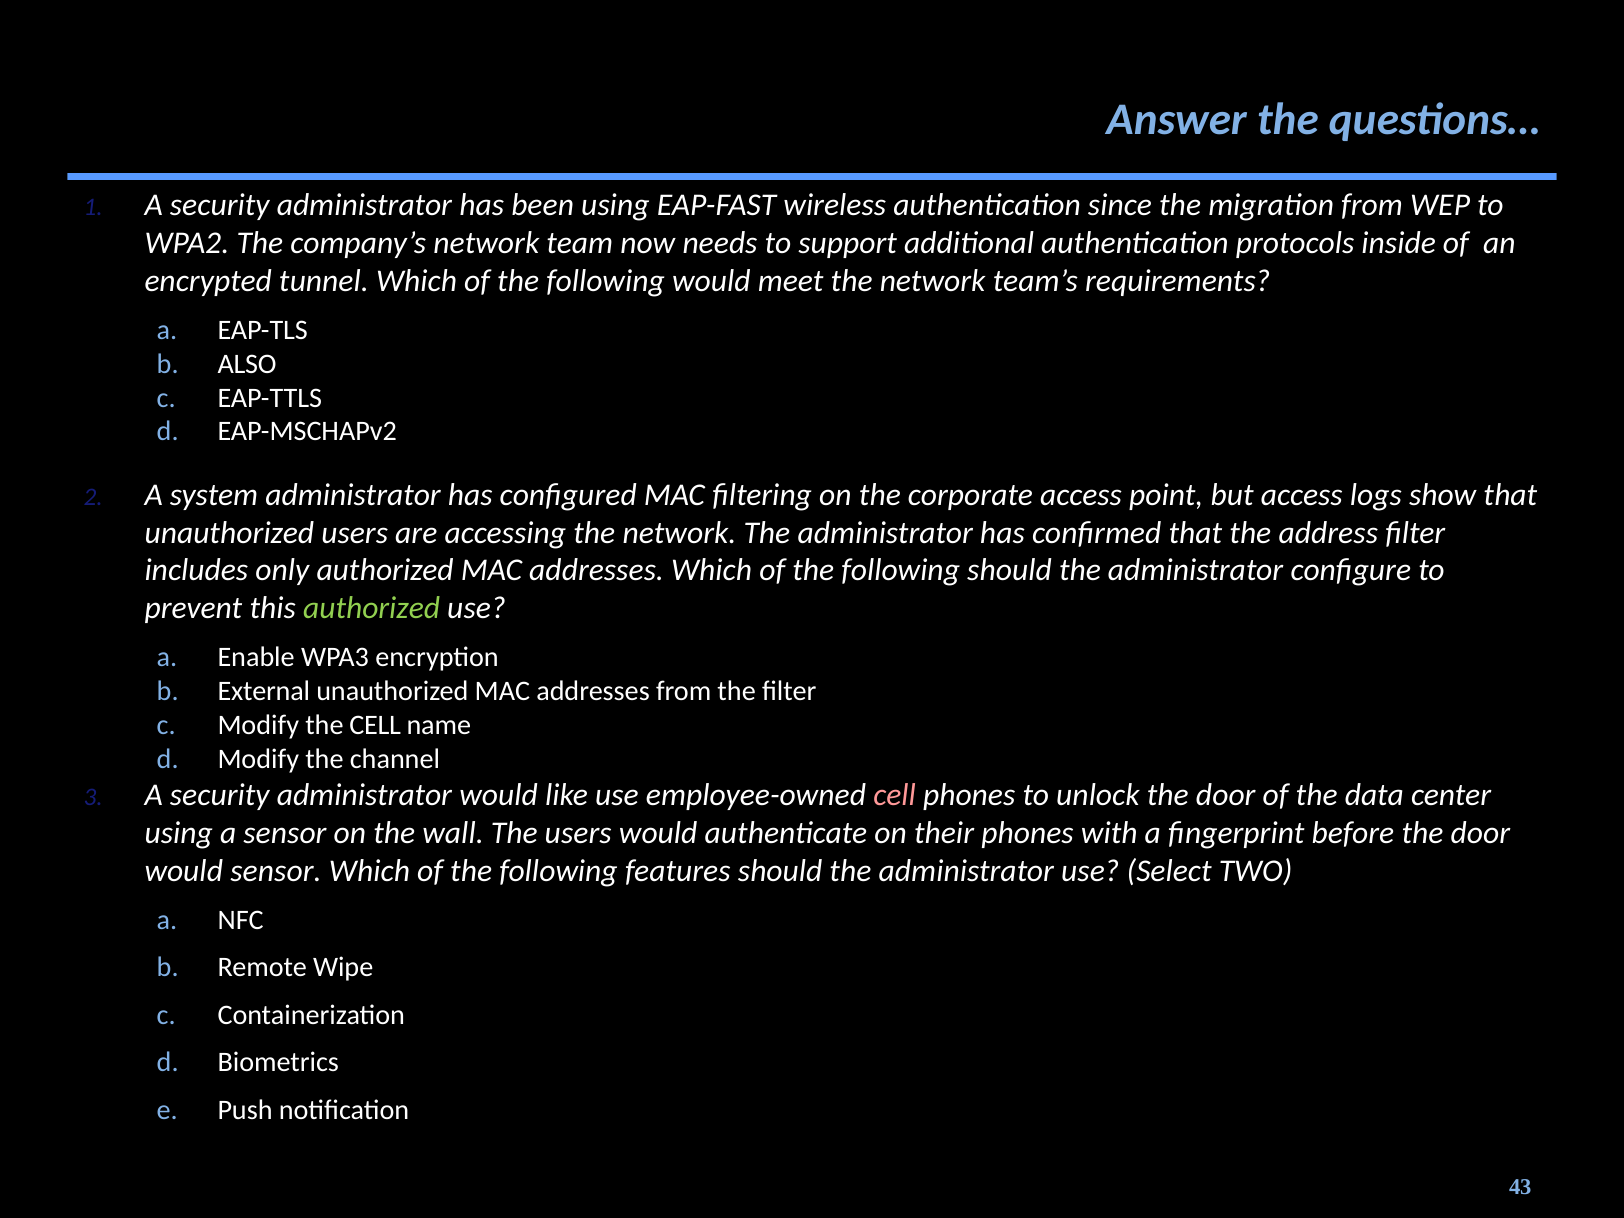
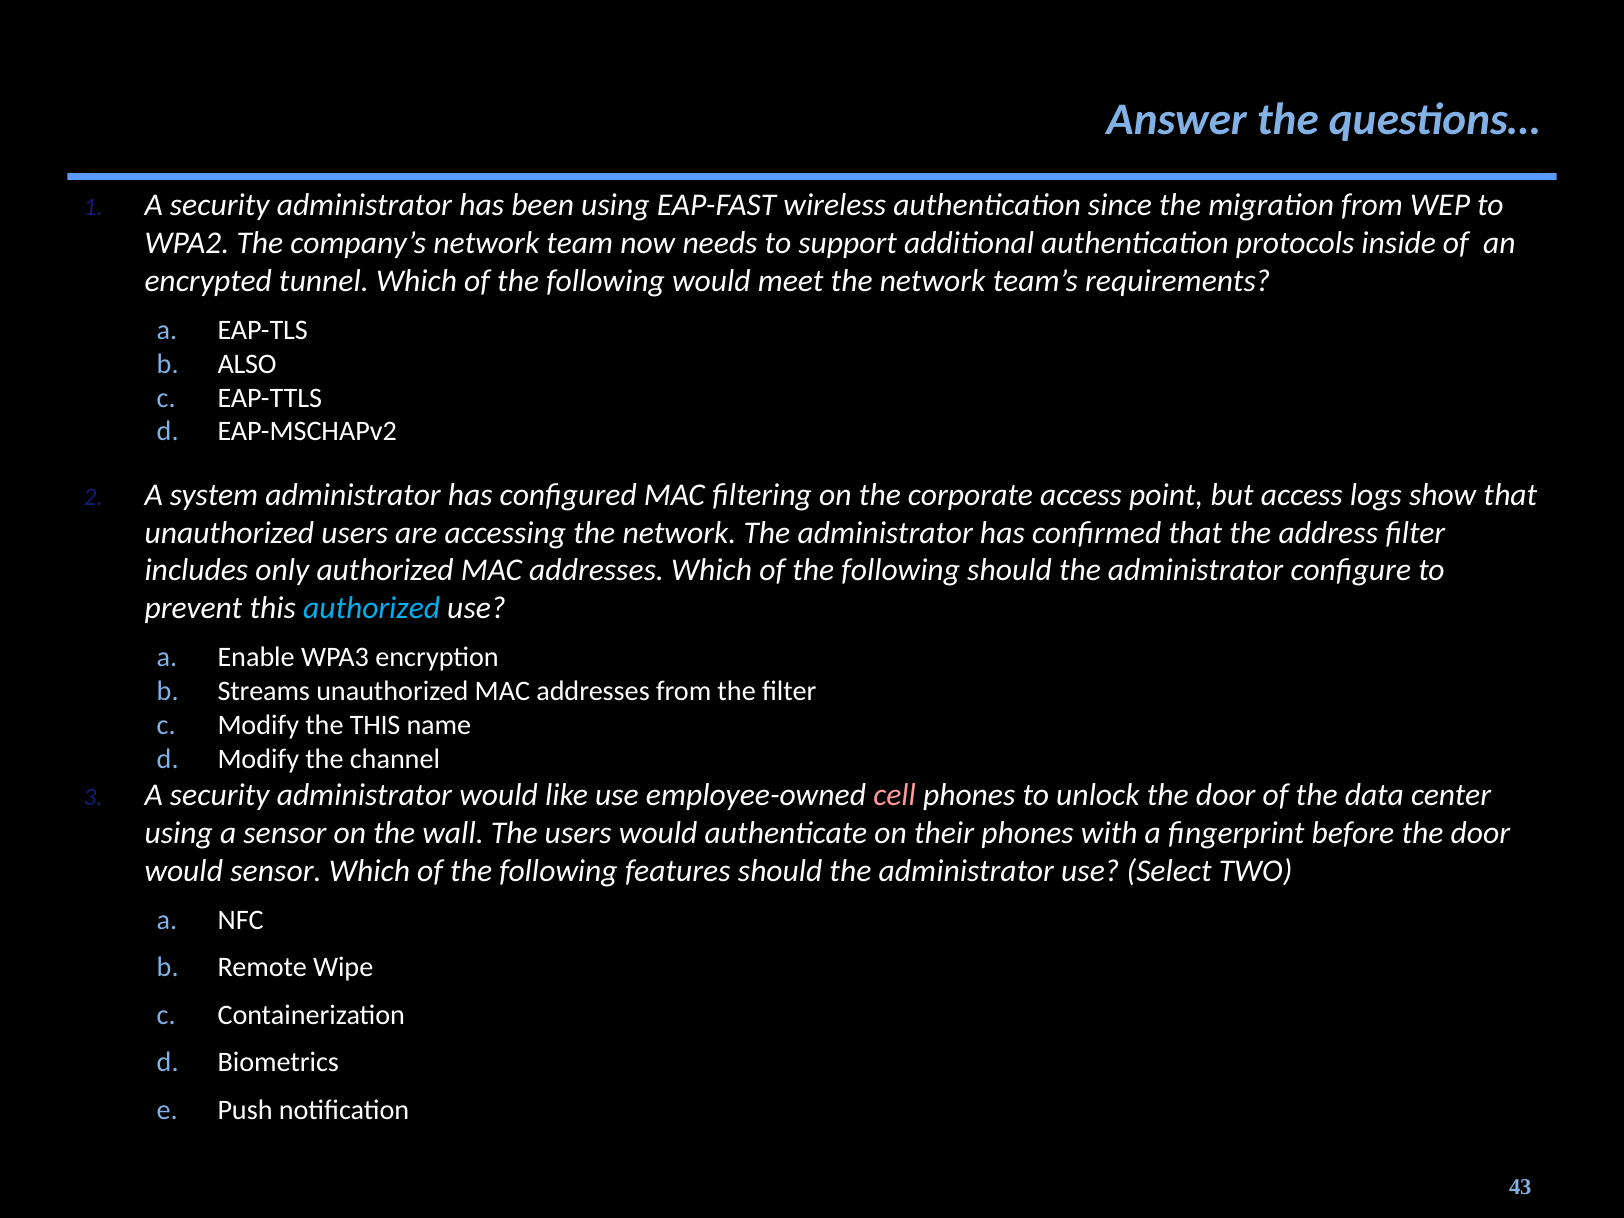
authorized at (372, 608) colour: light green -> light blue
External: External -> Streams
the CELL: CELL -> THIS
